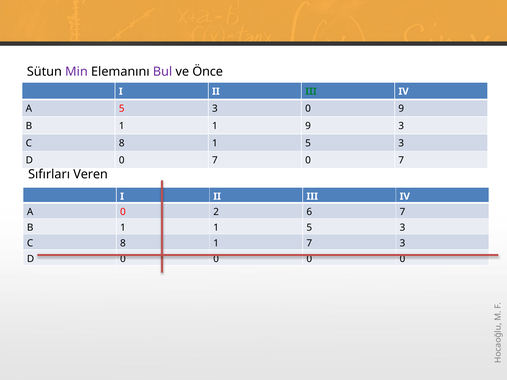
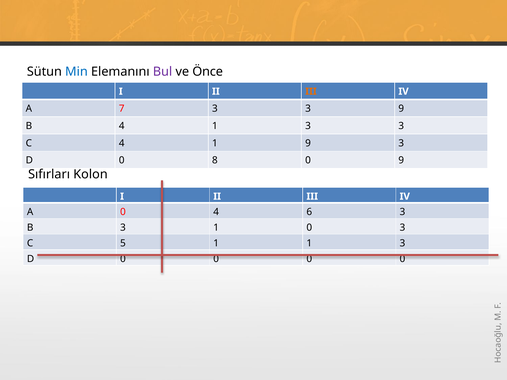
Min colour: purple -> blue
III at (311, 91) colour: green -> orange
A 5: 5 -> 7
0 at (308, 109): 0 -> 3
1 at (122, 126): 1 -> 4
9 at (308, 126): 9 -> 3
8 at (122, 143): 8 -> 4
5 at (308, 143): 5 -> 9
D 0 7: 7 -> 8
7 at (401, 160): 7 -> 9
Veren: Veren -> Kolon
0 2: 2 -> 4
6 7: 7 -> 3
1 at (123, 228): 1 -> 3
5 at (309, 228): 5 -> 0
8 at (123, 243): 8 -> 5
1 7: 7 -> 1
